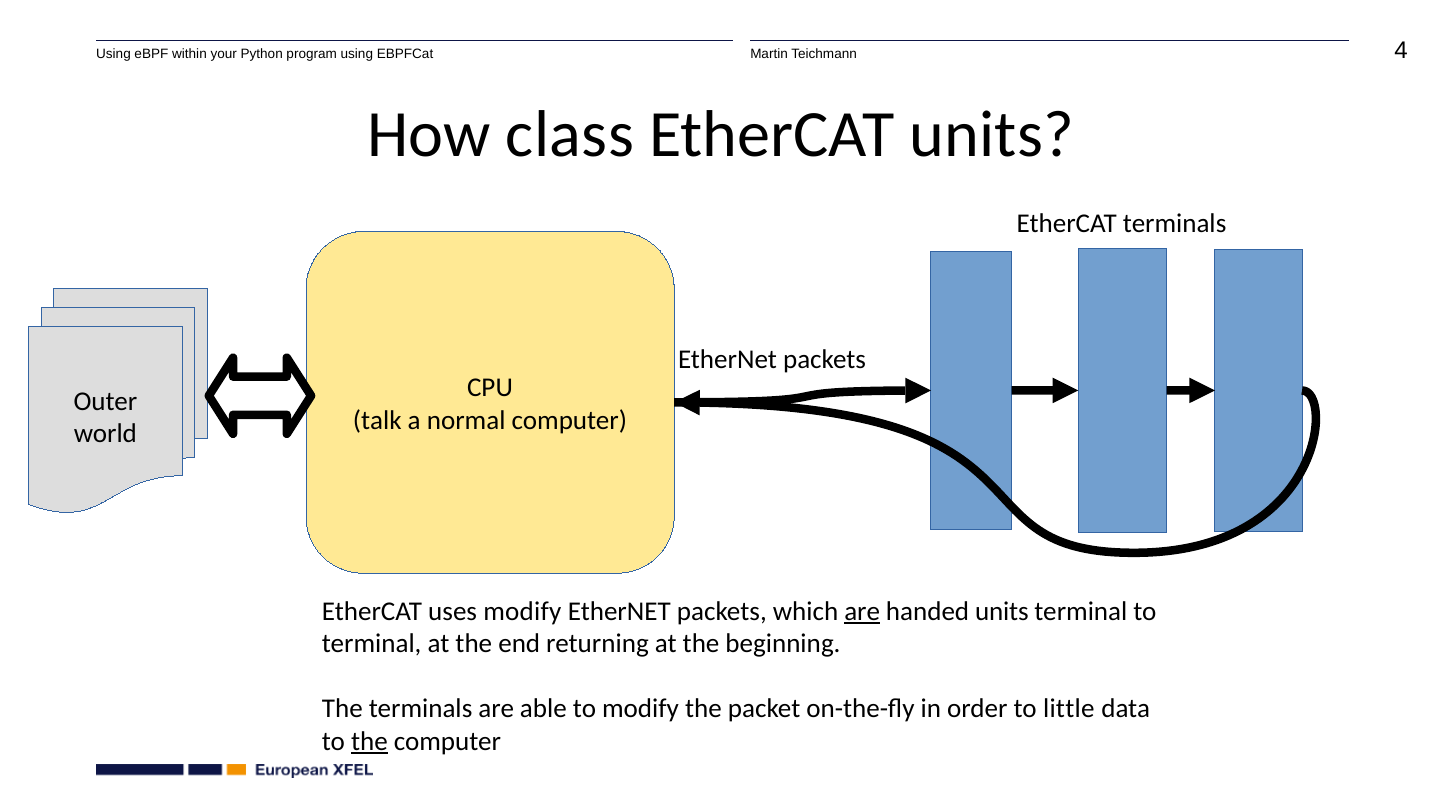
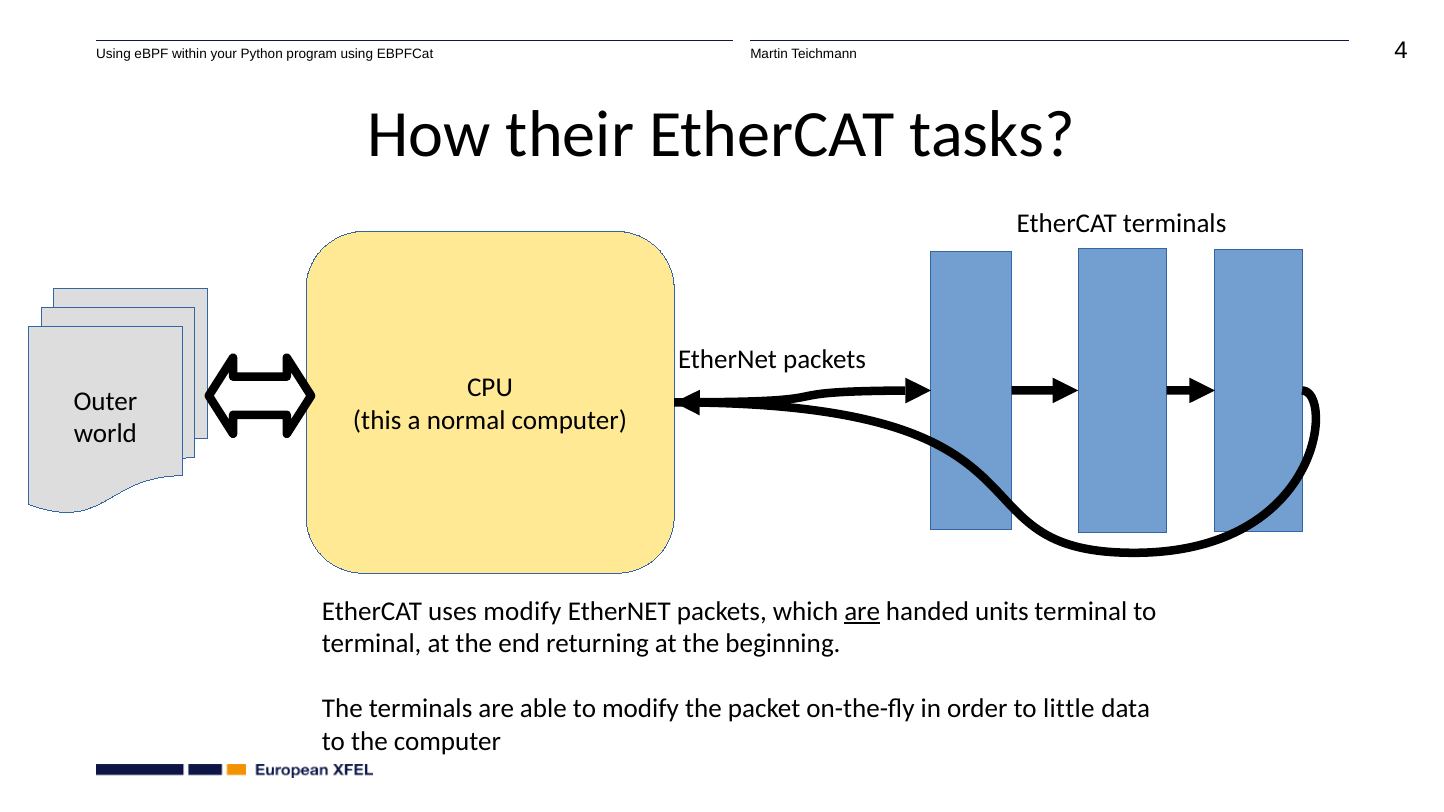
class: class -> their
EtherCAT units: units -> tasks
talk: talk -> this
the at (369, 741) underline: present -> none
